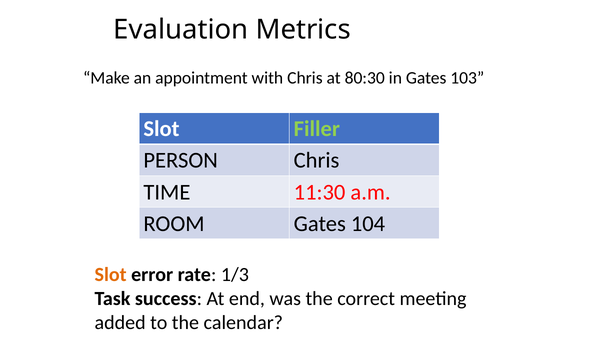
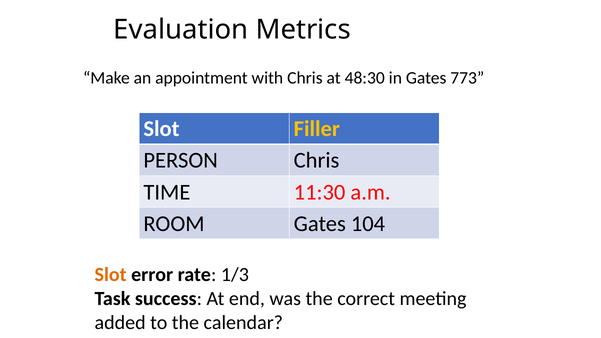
80:30: 80:30 -> 48:30
103: 103 -> 773
Filler colour: light green -> yellow
